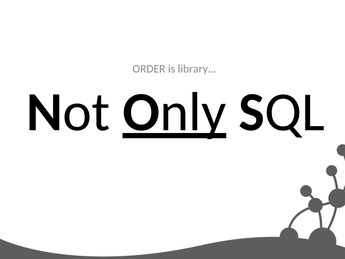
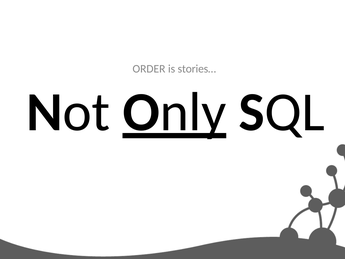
library…: library… -> stories…
